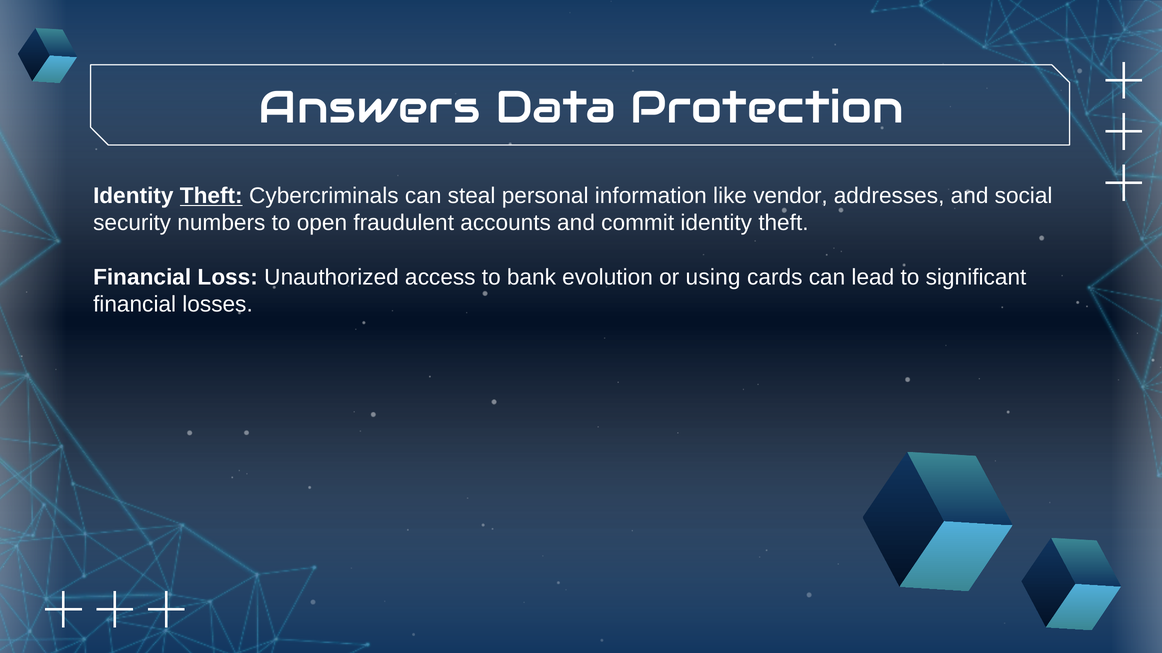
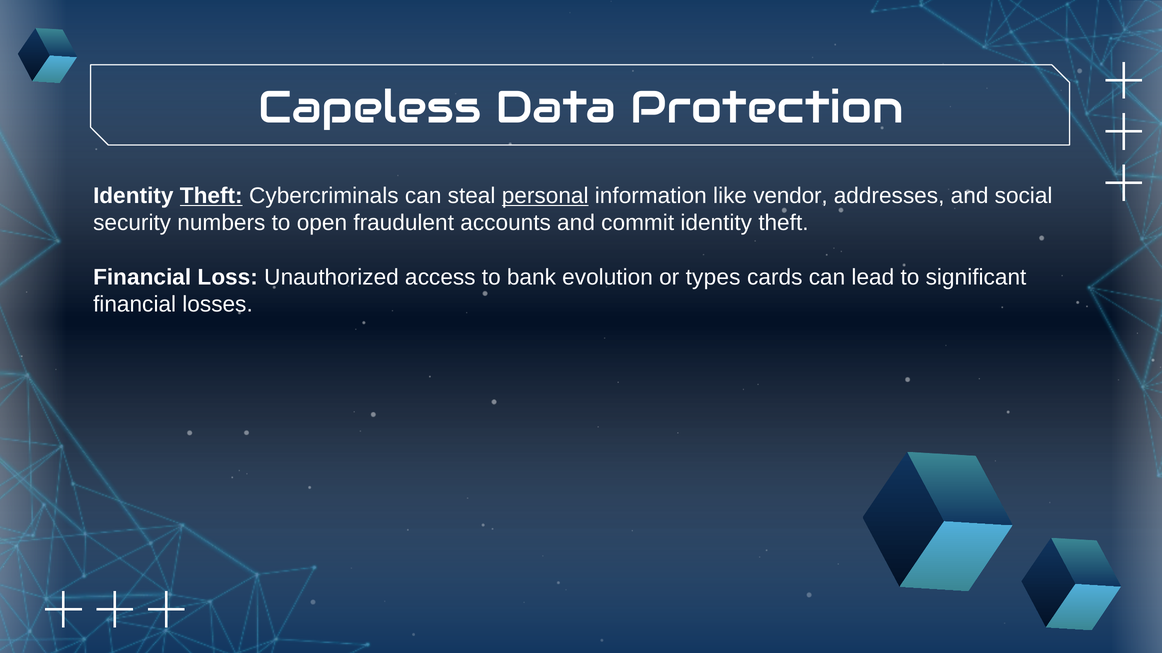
Answers: Answers -> Capeless
personal underline: none -> present
using: using -> types
